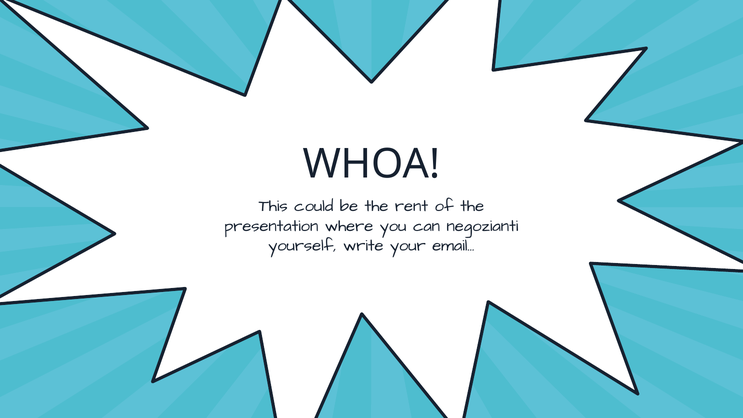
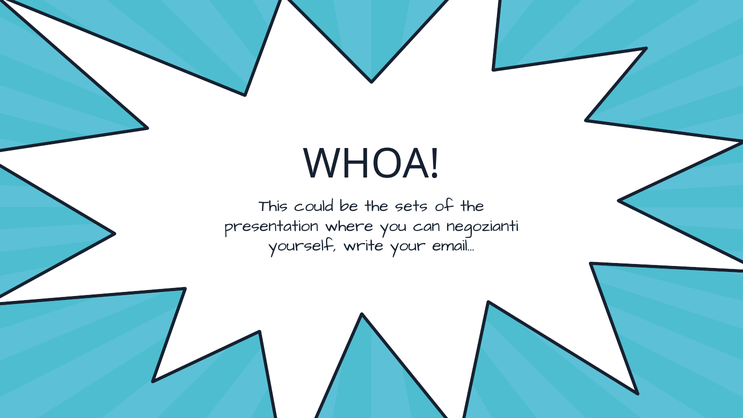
rent: rent -> sets
